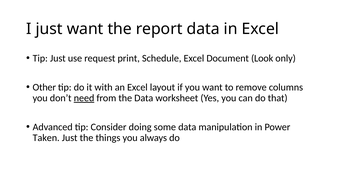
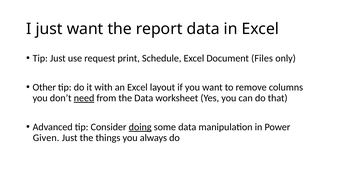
Look: Look -> Files
doing underline: none -> present
Taken: Taken -> Given
